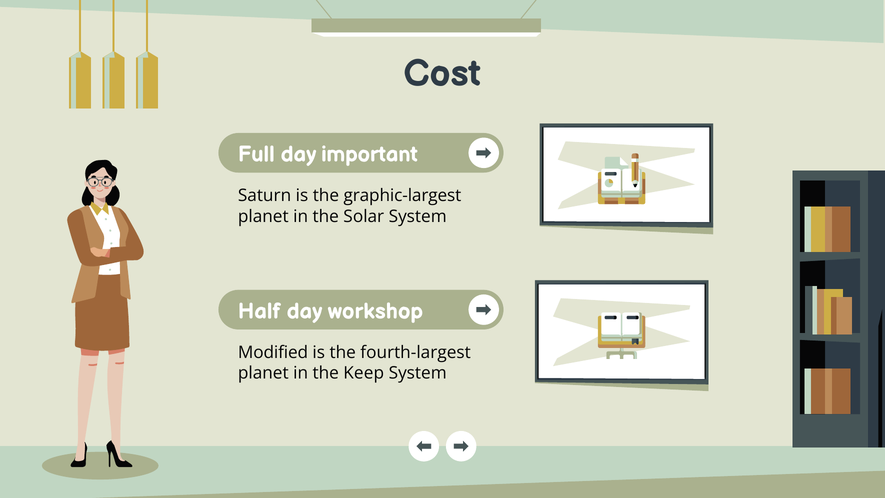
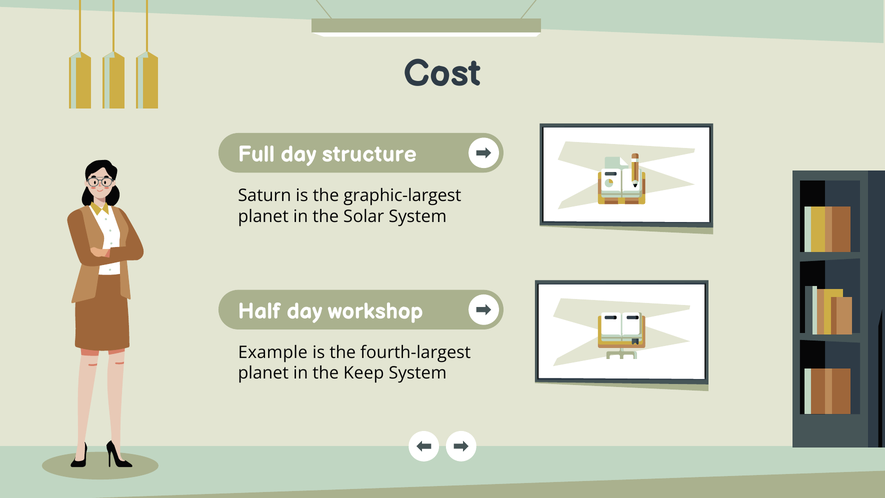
important: important -> structure
Modified: Modified -> Example
